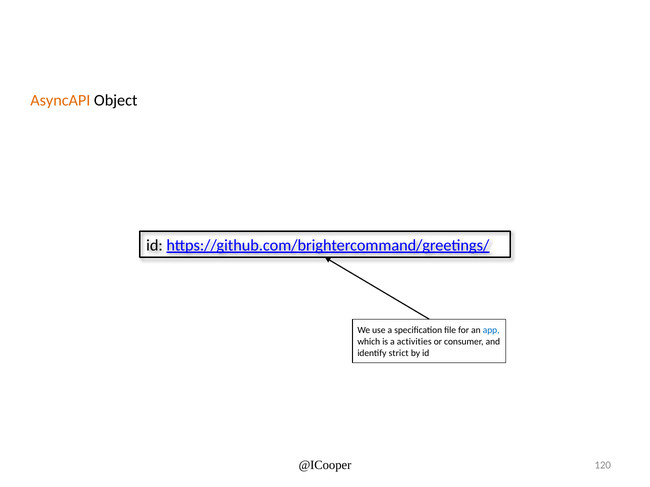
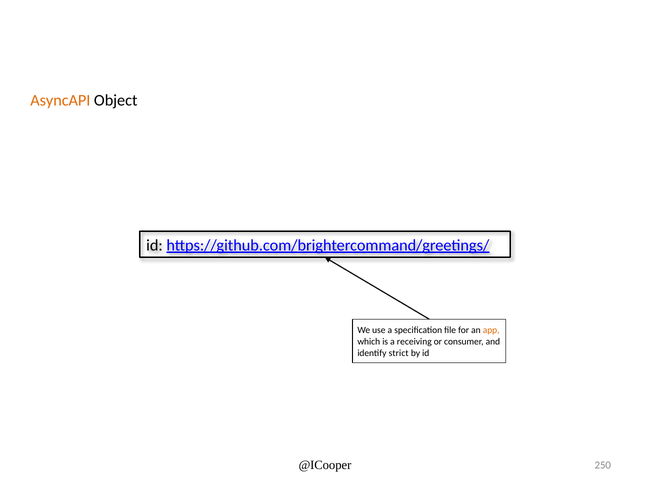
app colour: blue -> orange
activities: activities -> receiving
120: 120 -> 250
